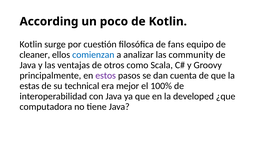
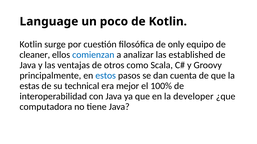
According: According -> Language
fans: fans -> only
community: community -> established
estos colour: purple -> blue
developed: developed -> developer
